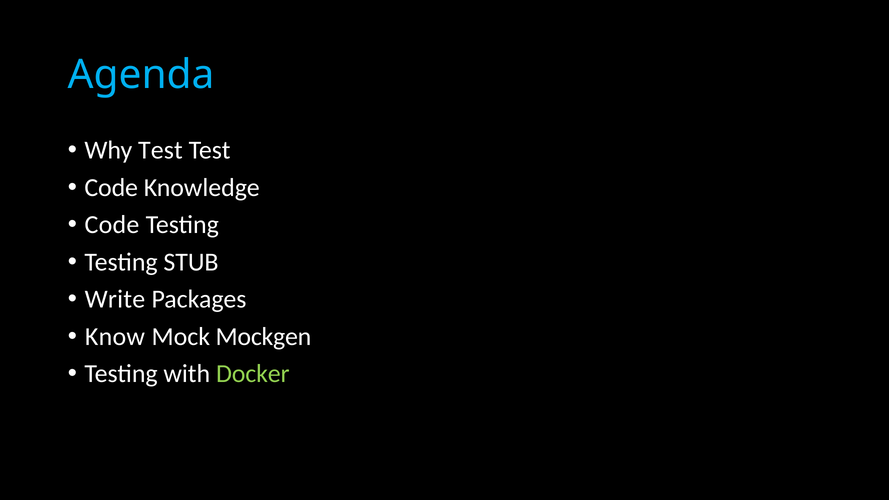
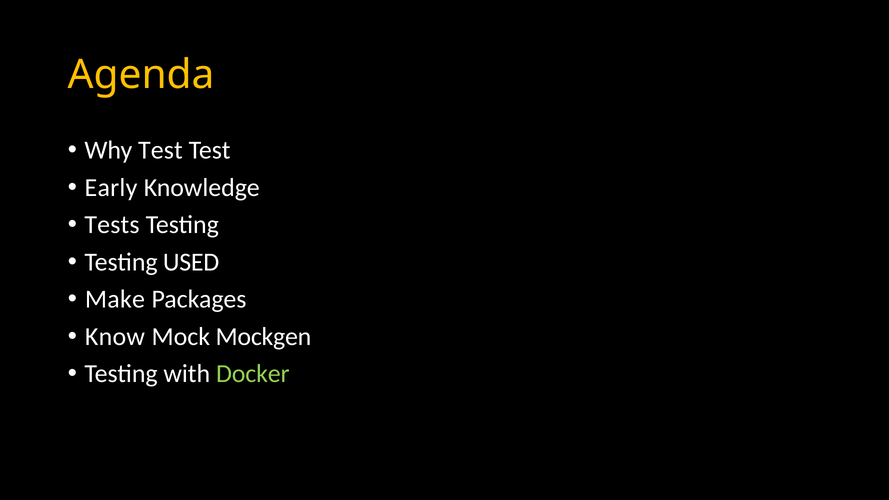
Agenda colour: light blue -> yellow
Code at (111, 188): Code -> Early
Code at (112, 225): Code -> Tests
STUB: STUB -> USED
Write: Write -> Make
